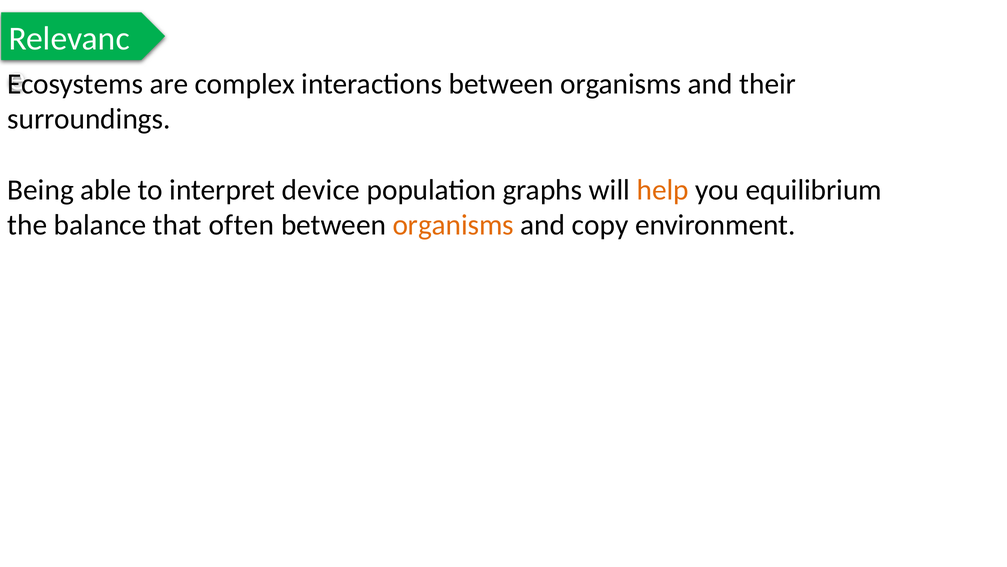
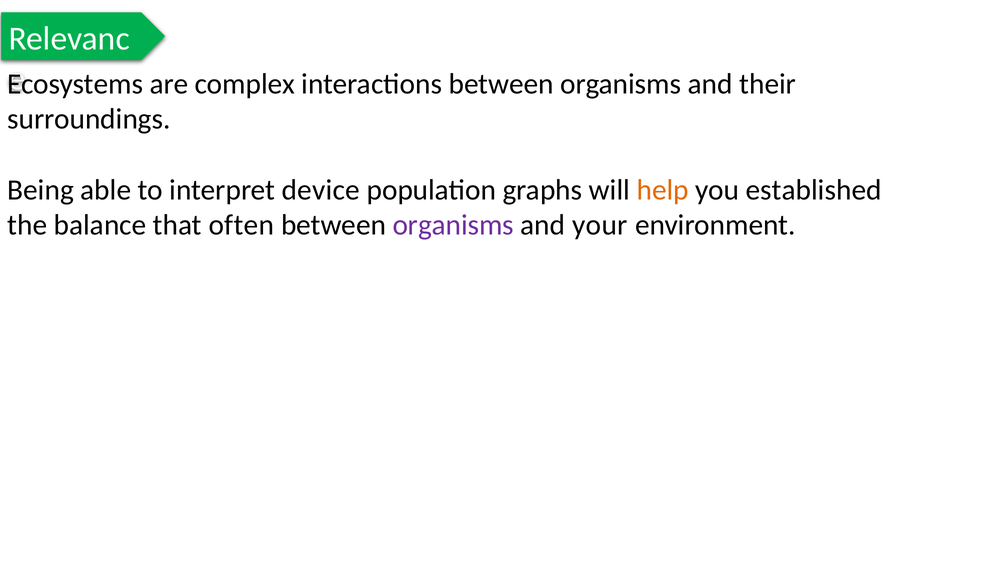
equilibrium: equilibrium -> established
organisms at (453, 225) colour: orange -> purple
copy: copy -> your
